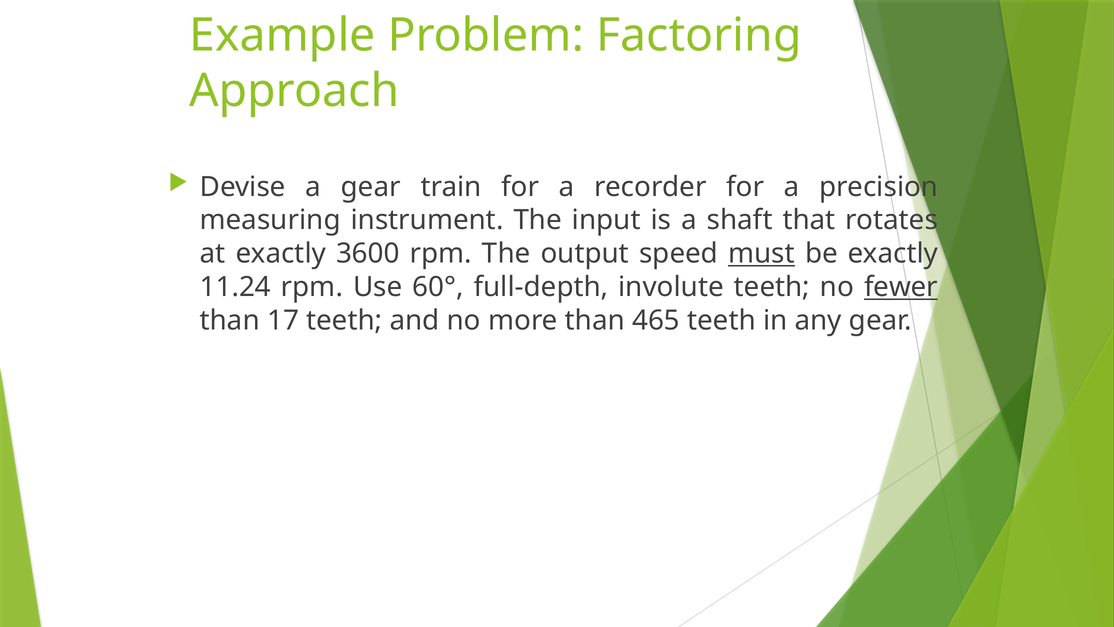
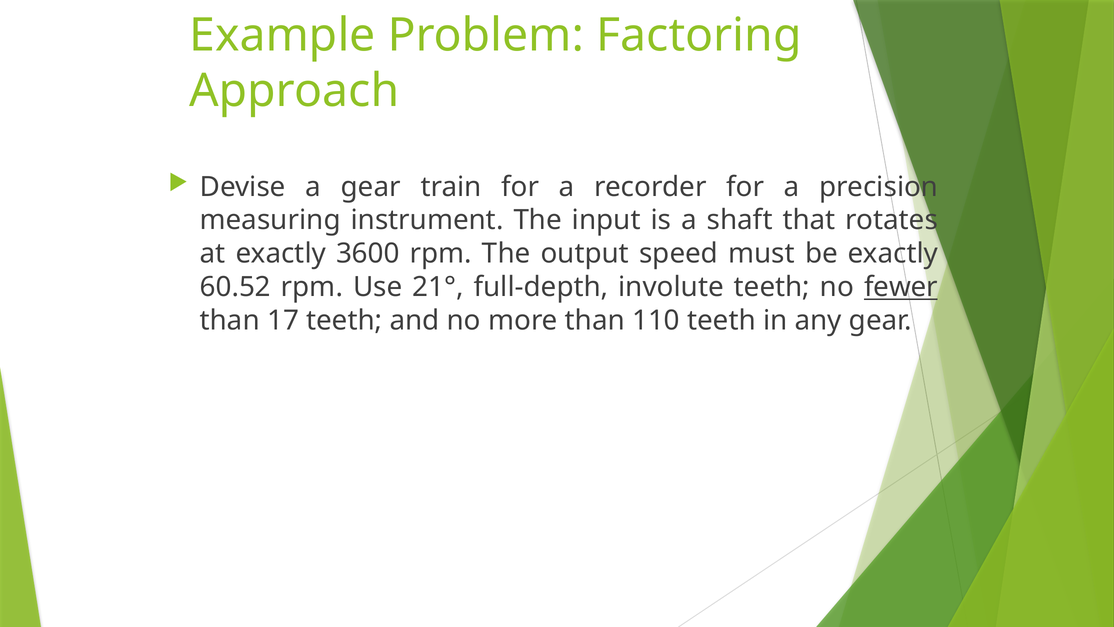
must underline: present -> none
11.24: 11.24 -> 60.52
60°: 60° -> 21°
465: 465 -> 110
